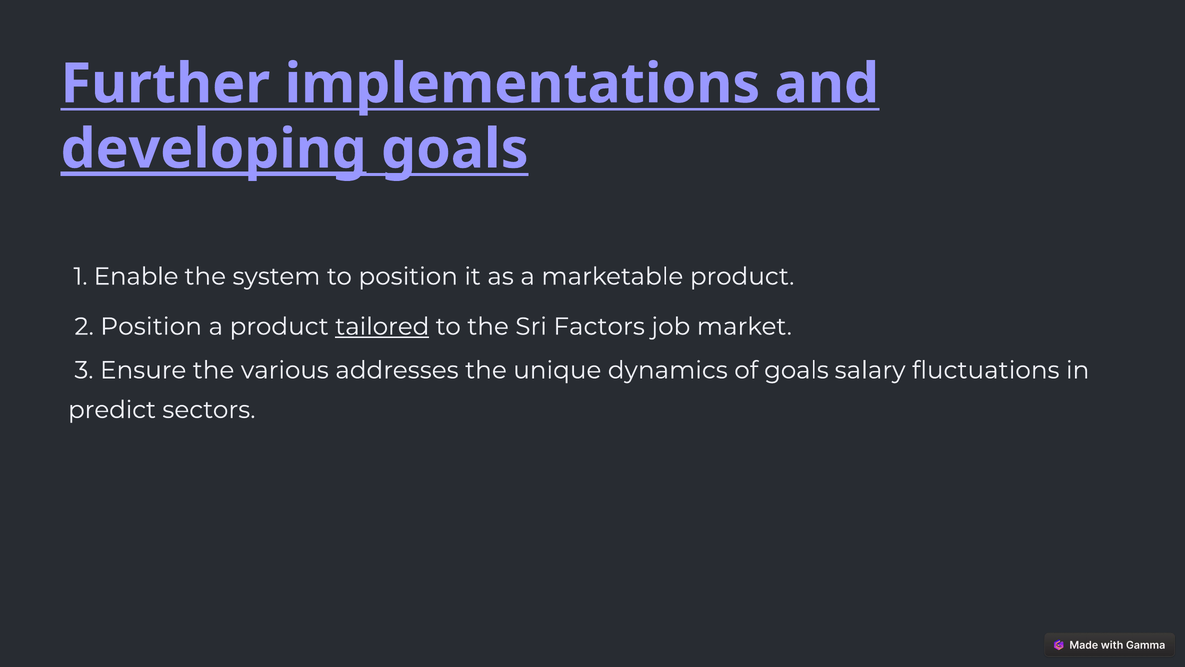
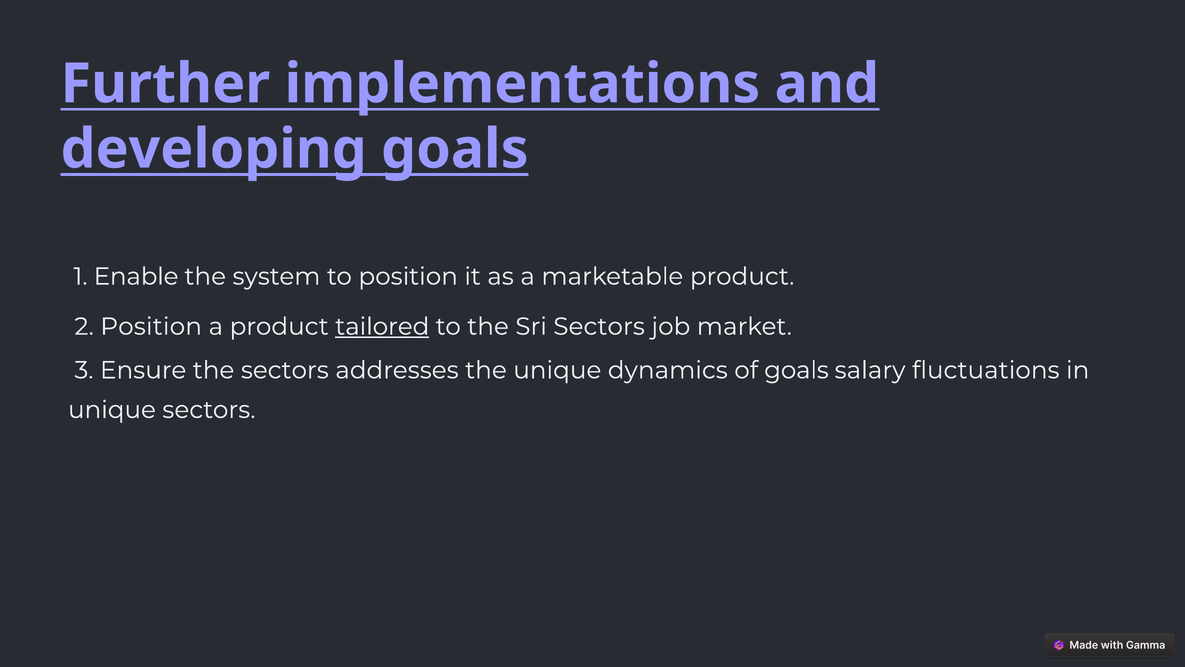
developing underline: present -> none
Sri Factors: Factors -> Sectors
the various: various -> sectors
predict at (112, 410): predict -> unique
